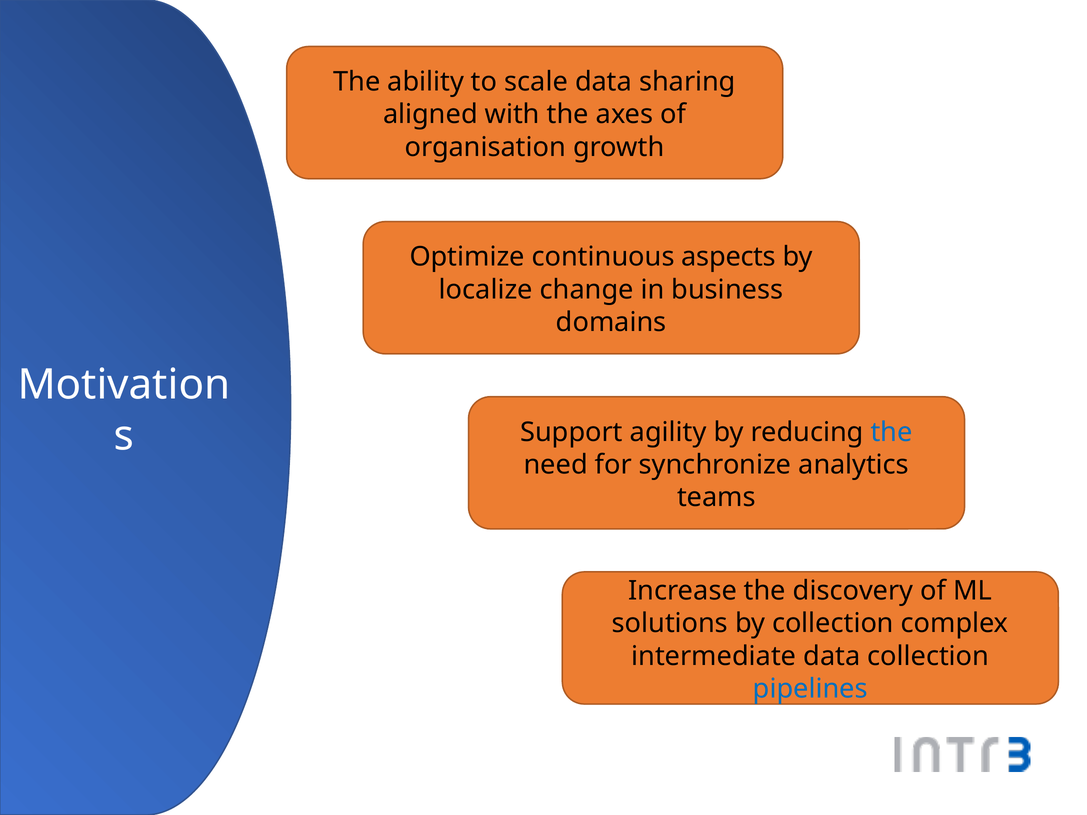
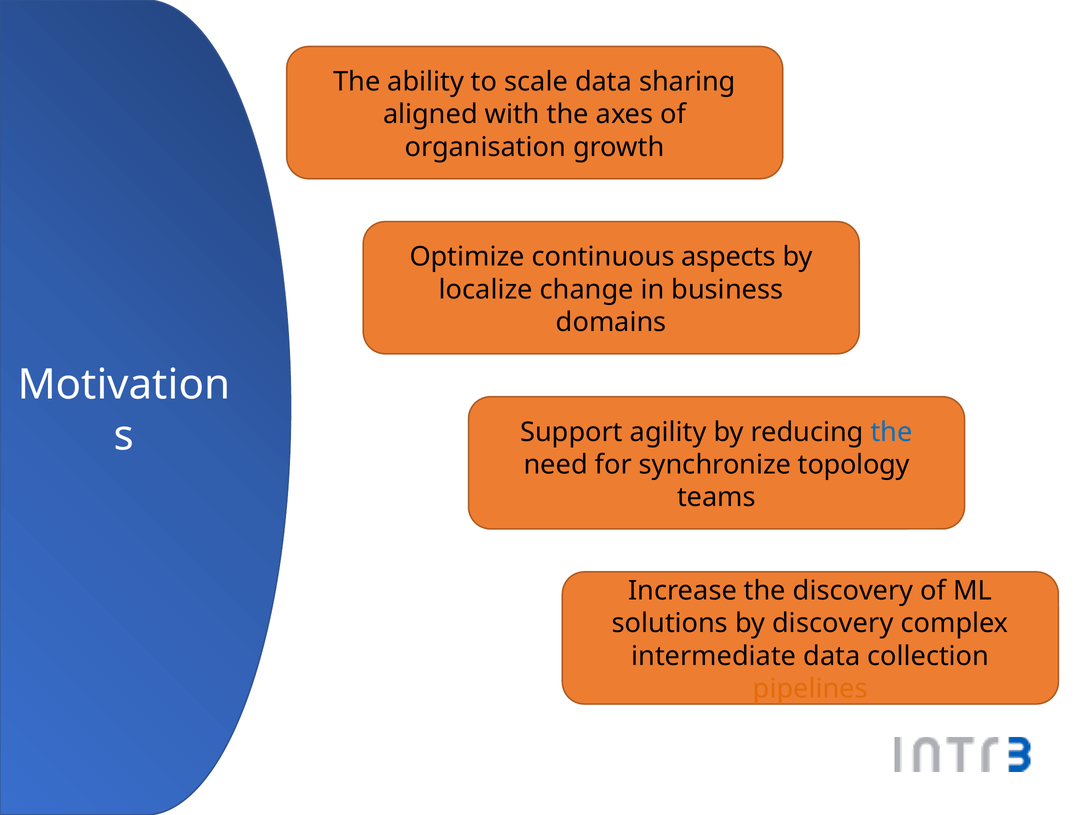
analytics: analytics -> topology
by collection: collection -> discovery
pipelines colour: blue -> orange
